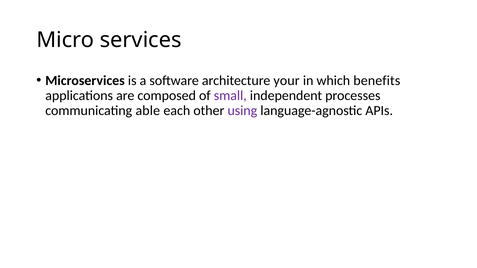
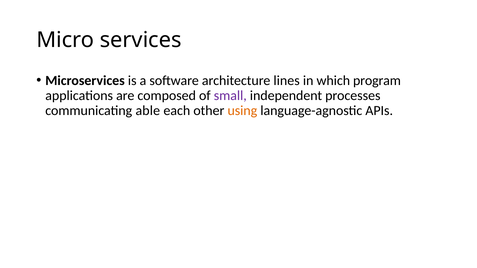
your: your -> lines
benefits: benefits -> program
using colour: purple -> orange
